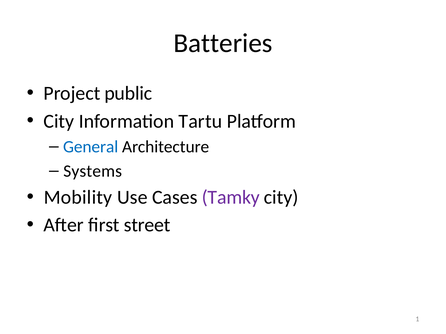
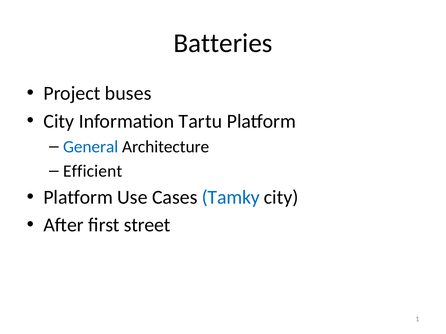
public: public -> buses
Systems: Systems -> Efficient
Mobility at (78, 198): Mobility -> Platform
Tamky colour: purple -> blue
